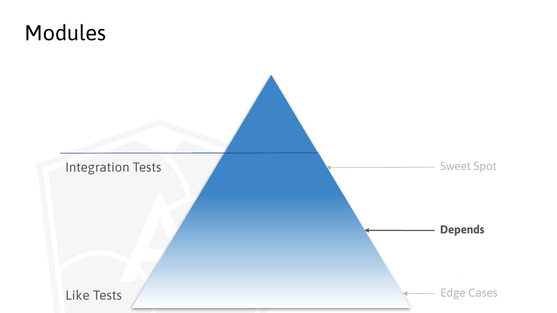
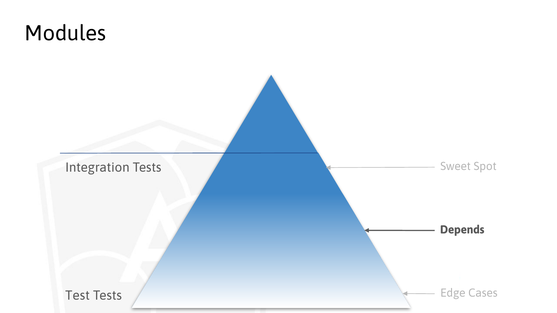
Like: Like -> Test
